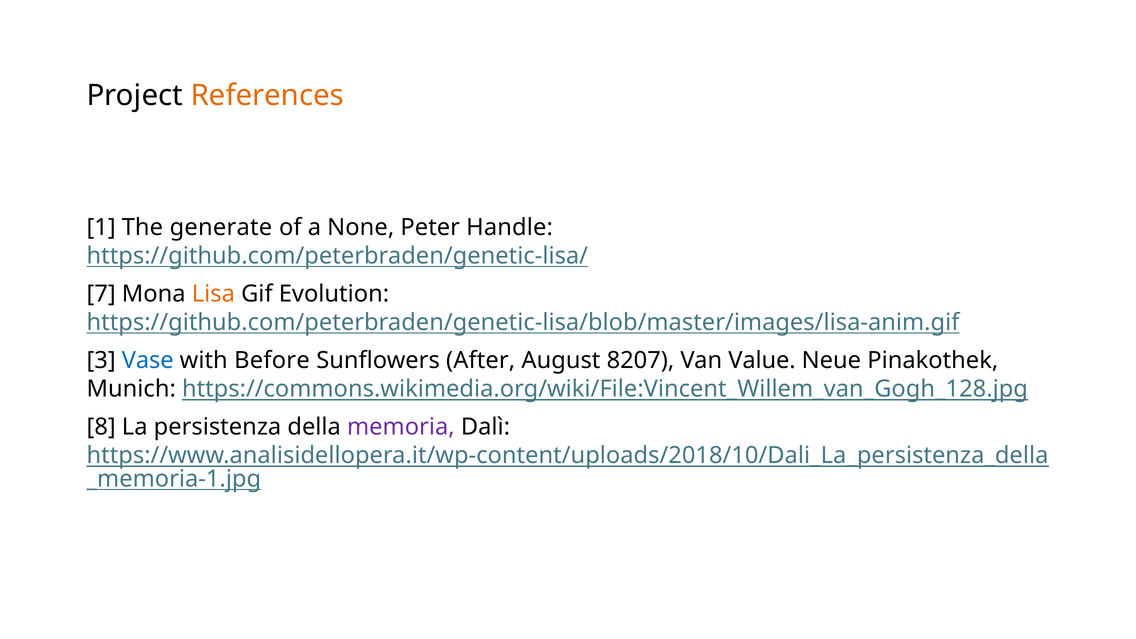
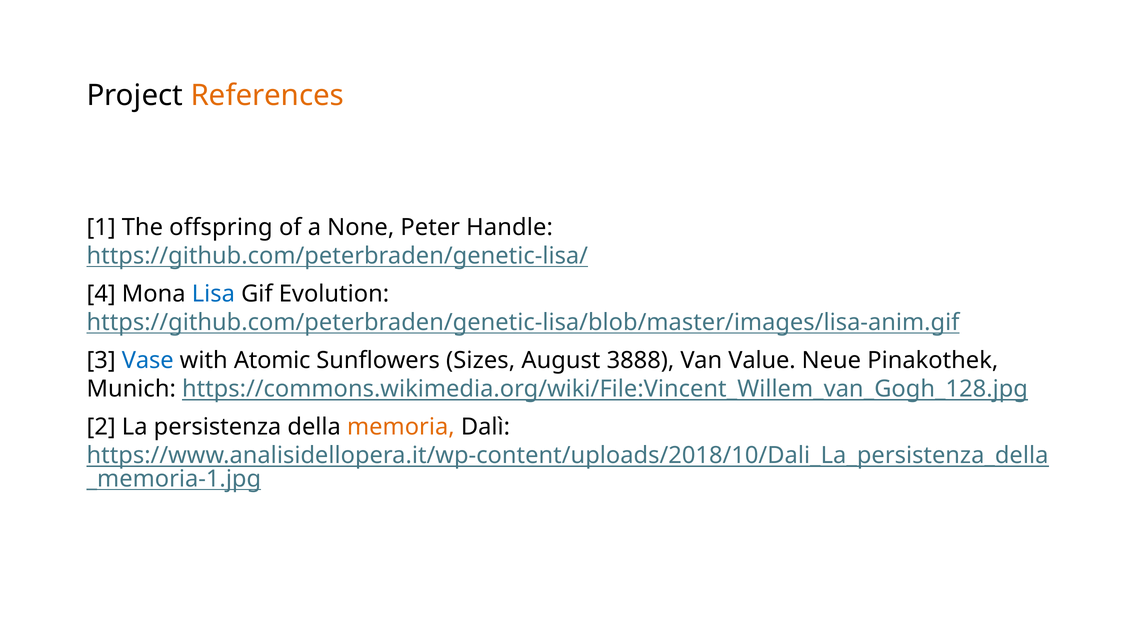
generate: generate -> offspring
7: 7 -> 4
Lisa colour: orange -> blue
Before: Before -> Atomic
After: After -> Sizes
8207: 8207 -> 3888
8: 8 -> 2
memoria colour: purple -> orange
